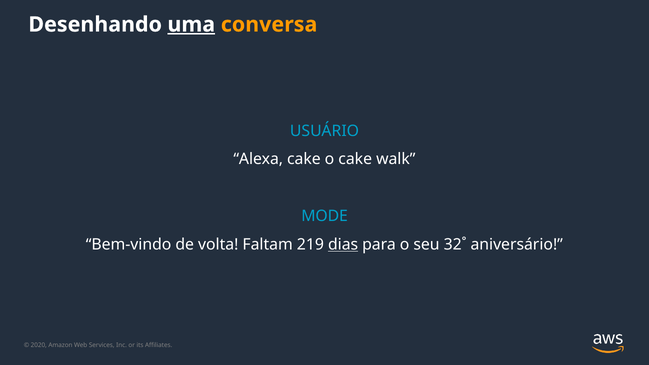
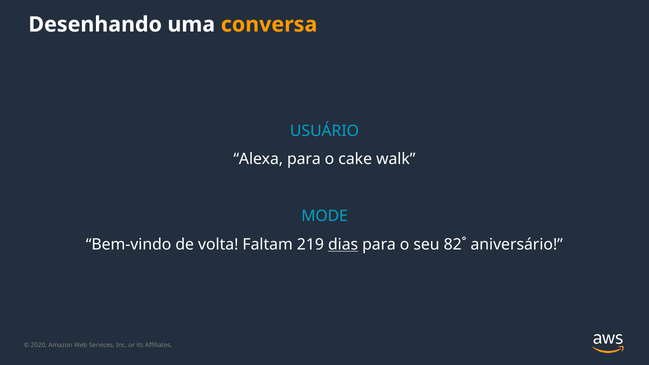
uma underline: present -> none
Alexa cake: cake -> para
32˚: 32˚ -> 82˚
